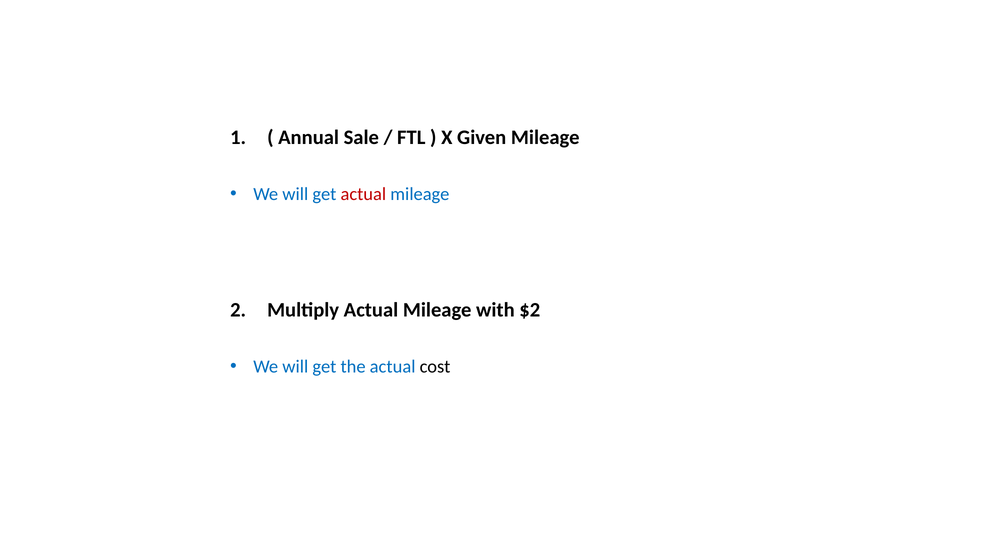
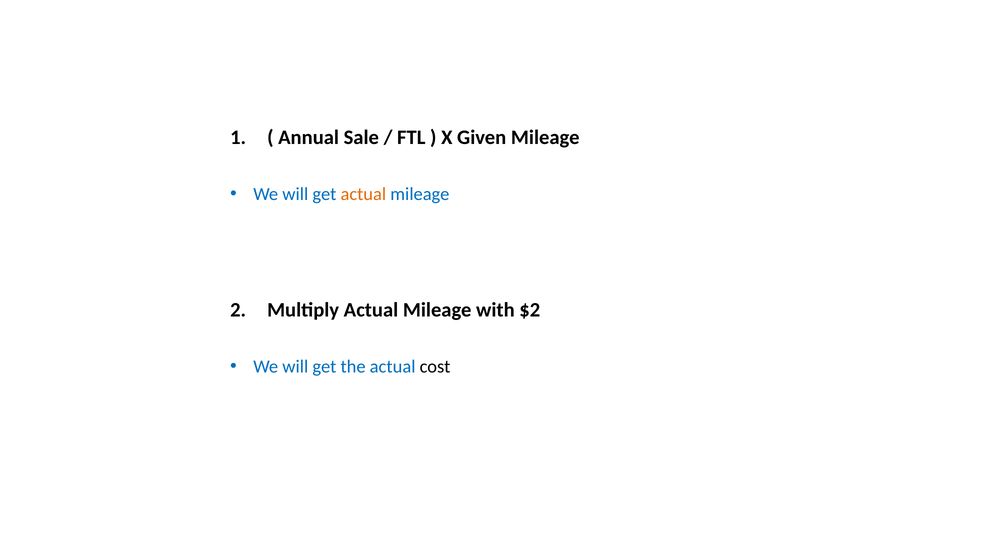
actual at (363, 194) colour: red -> orange
